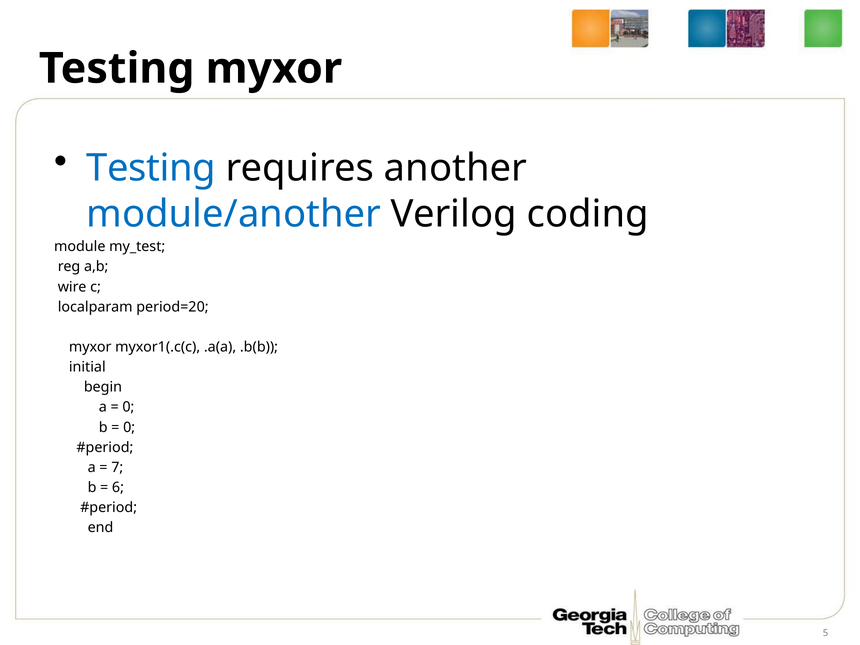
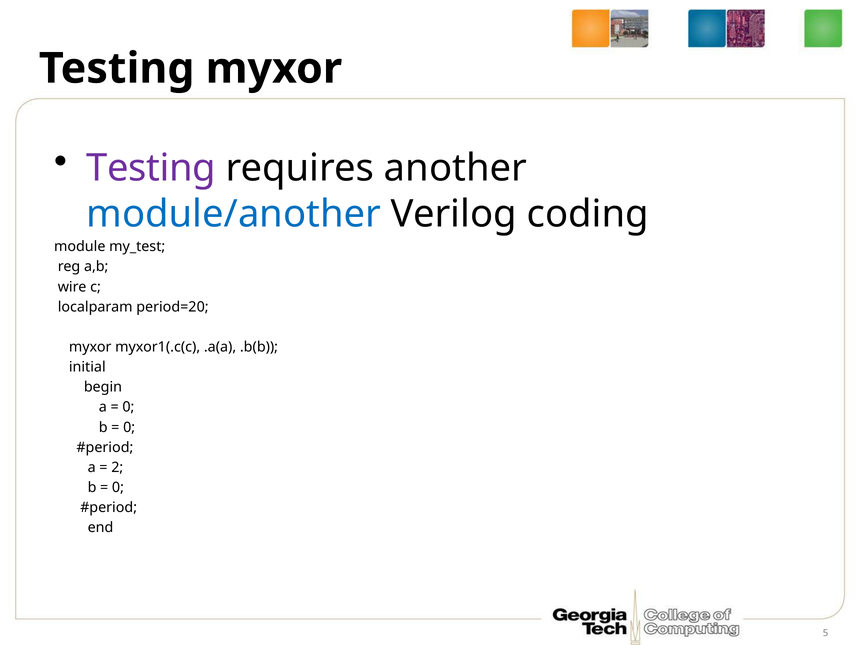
Testing at (151, 168) colour: blue -> purple
7: 7 -> 2
6 at (118, 488): 6 -> 0
